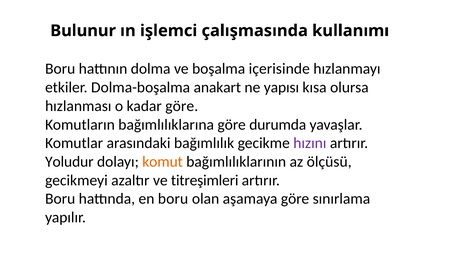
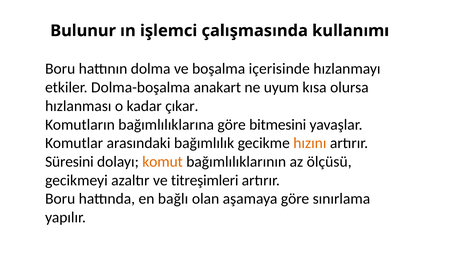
yapısı: yapısı -> uyum
kadar göre: göre -> çıkar
durumda: durumda -> bitmesini
hızını colour: purple -> orange
Yoludur: Yoludur -> Süresini
en boru: boru -> bağlı
